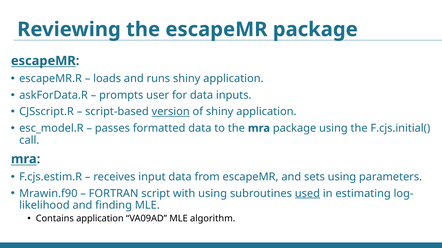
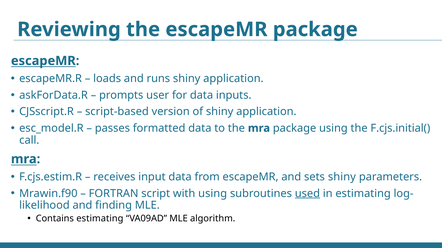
version underline: present -> none
sets using: using -> shiny
Contains application: application -> estimating
